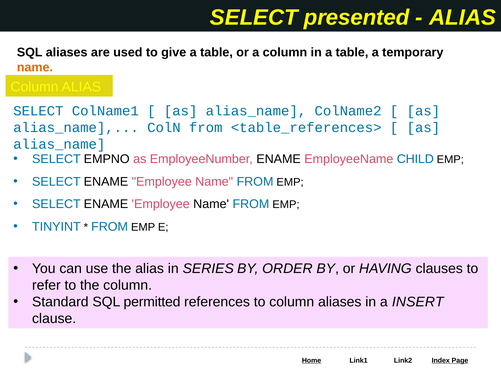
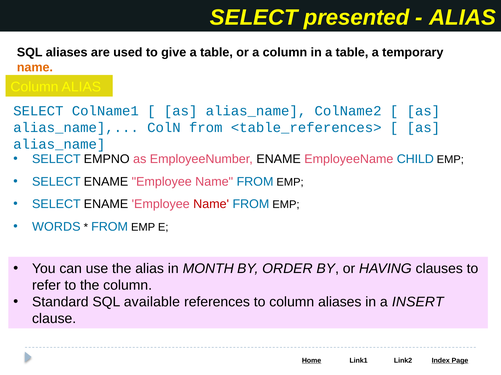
Name at (211, 205) colour: black -> red
TINYINT: TINYINT -> WORDS
SERIES: SERIES -> MONTH
permitted: permitted -> available
